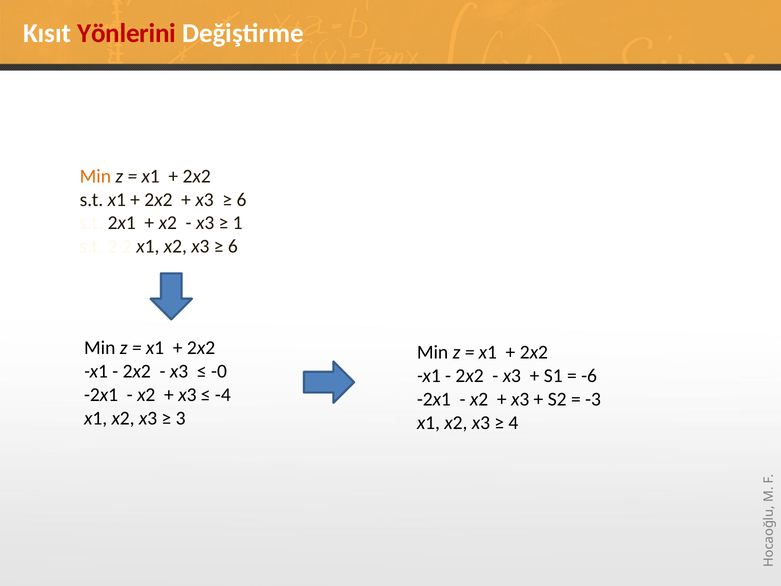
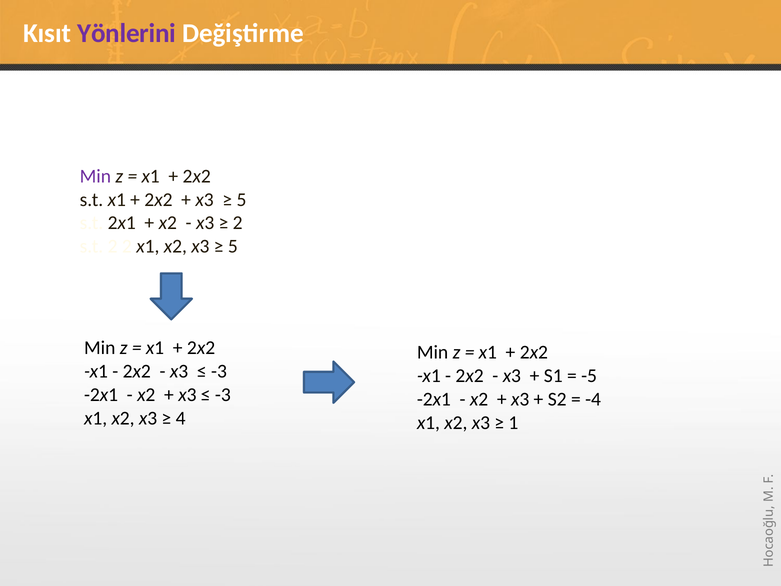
Yönlerini colour: red -> purple
Min at (95, 176) colour: orange -> purple
6 at (241, 200): 6 -> 5
1 at (238, 223): 1 -> 2
6 at (233, 246): 6 -> 5
-0 at (219, 371): -0 -> -3
-6: -6 -> -5
-4 at (223, 395): -4 -> -3
-3: -3 -> -4
3: 3 -> 4
4: 4 -> 1
